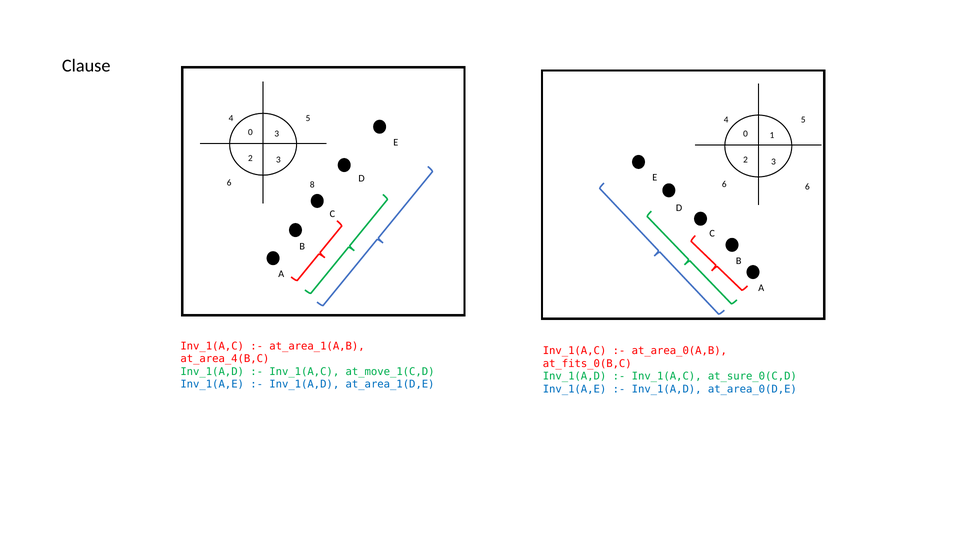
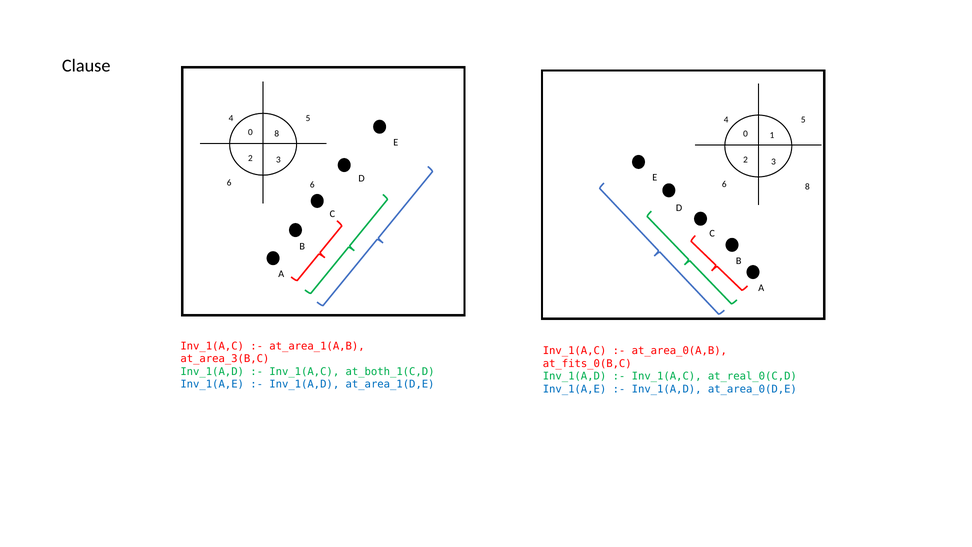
0 3: 3 -> 8
6 8: 8 -> 6
6 6: 6 -> 8
at_area_4(B,C: at_area_4(B,C -> at_area_3(B,C
at_move_1(C,D: at_move_1(C,D -> at_both_1(C,D
at_sure_0(C,D: at_sure_0(C,D -> at_real_0(C,D
